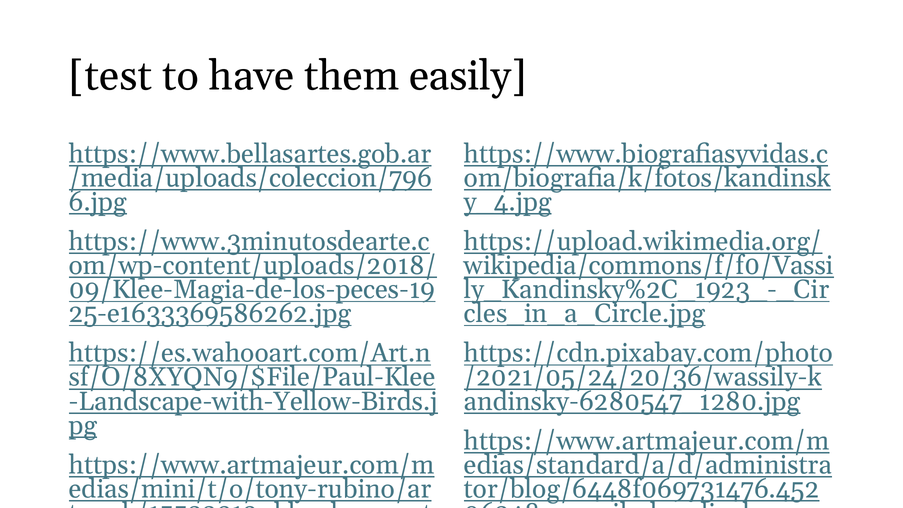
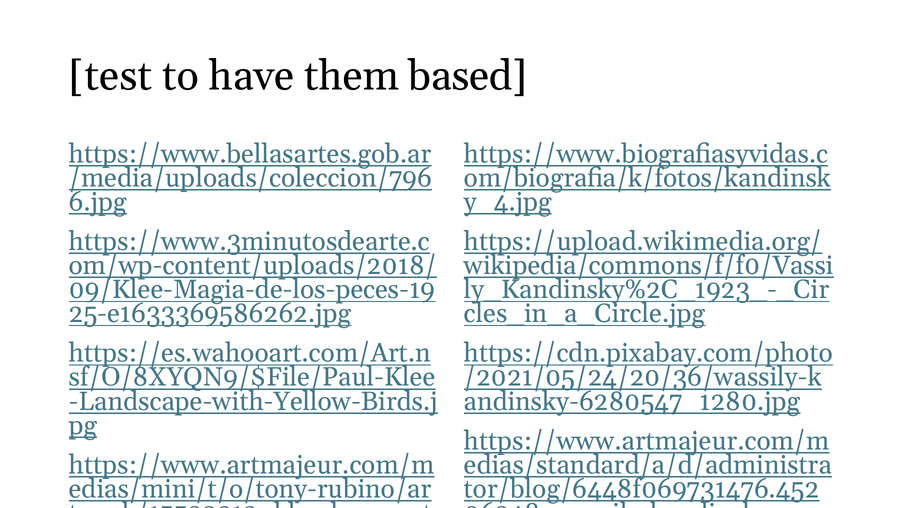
easily: easily -> based
